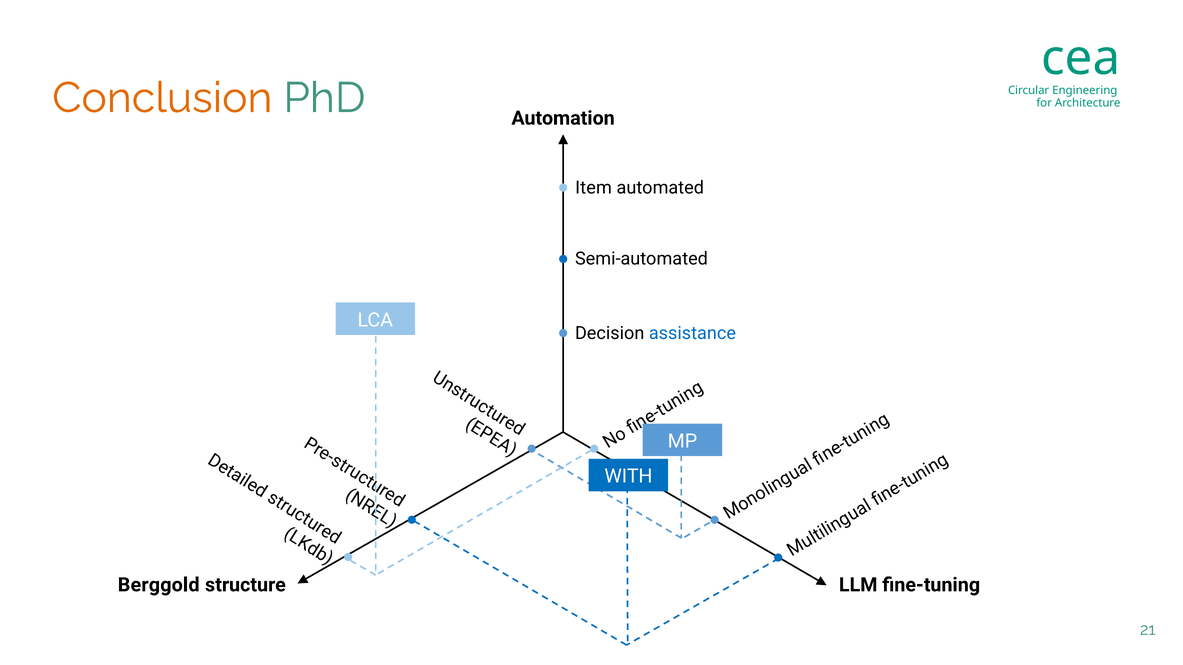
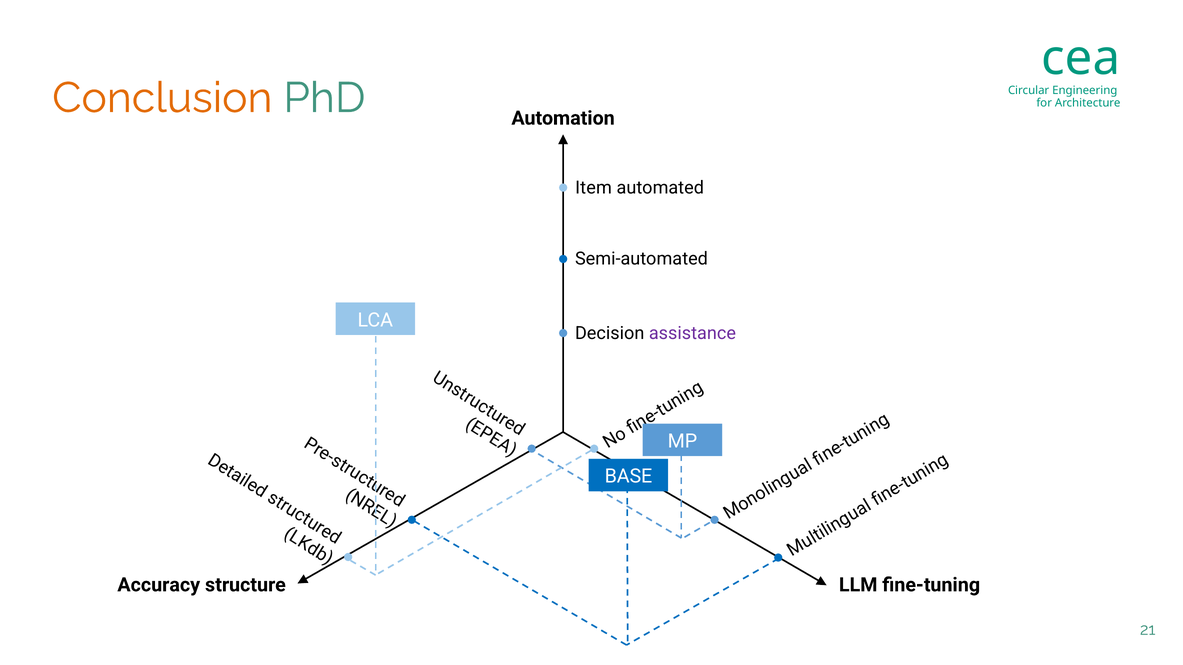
assistance colour: blue -> purple
WITH: WITH -> BASE
Berggold: Berggold -> Accuracy
